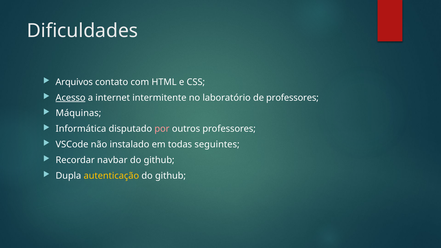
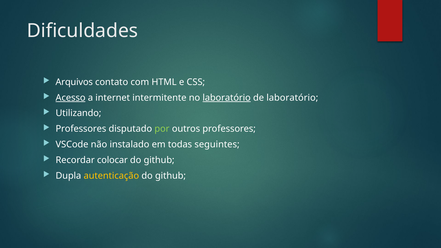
laboratório at (227, 98) underline: none -> present
de professores: professores -> laboratório
Máquinas: Máquinas -> Utilizando
Informática at (81, 129): Informática -> Professores
por colour: pink -> light green
navbar: navbar -> colocar
